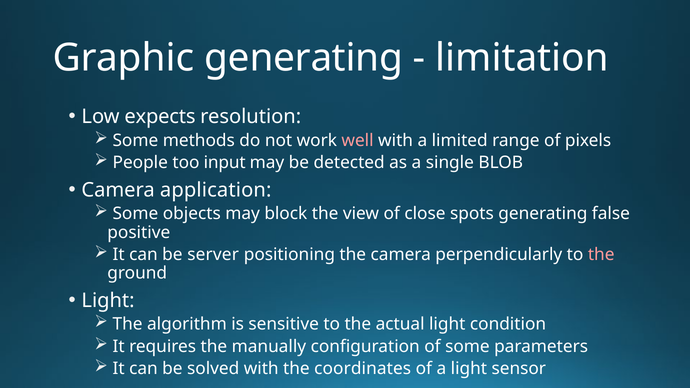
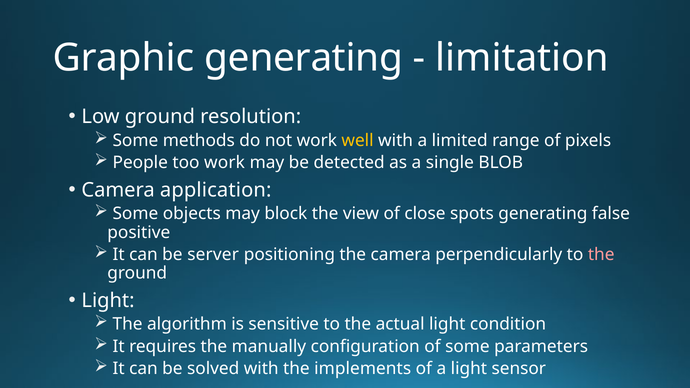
Low expects: expects -> ground
well colour: pink -> yellow
too input: input -> work
coordinates: coordinates -> implements
